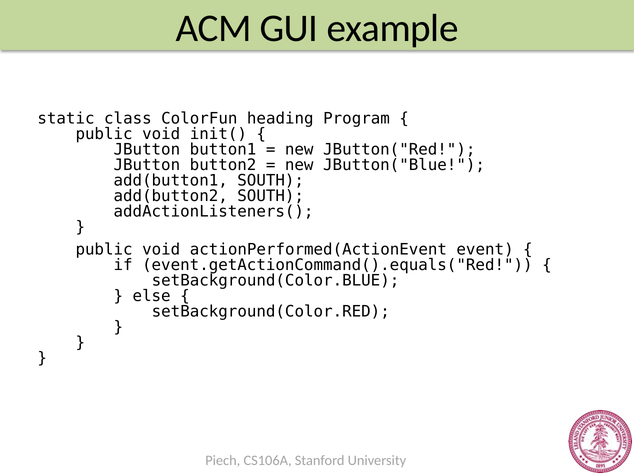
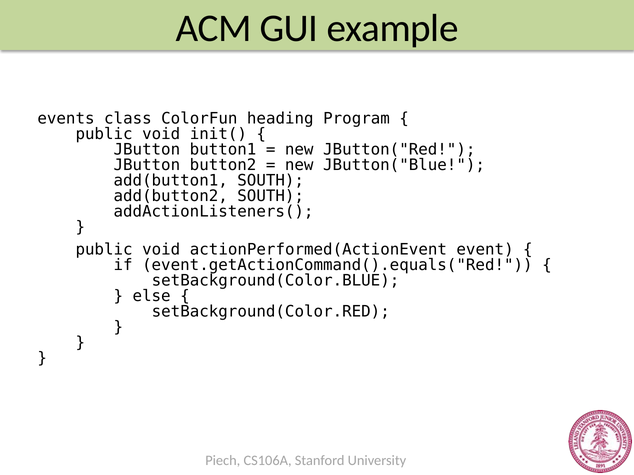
static: static -> events
